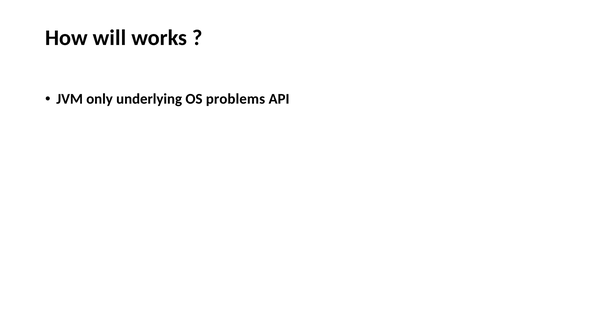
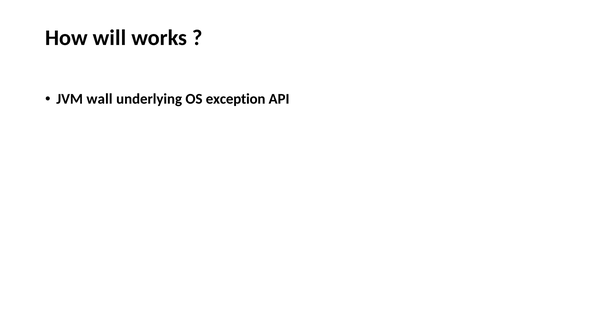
only: only -> wall
problems: problems -> exception
